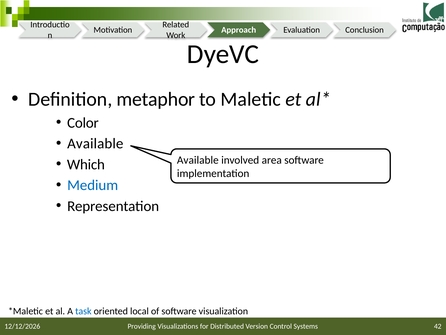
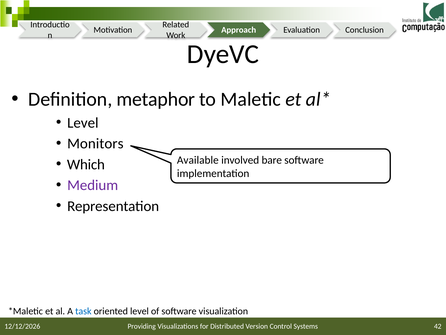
Color at (83, 123): Color -> Level
Available at (95, 143): Available -> Monitors
area: area -> bare
Medium colour: blue -> purple
oriented local: local -> level
